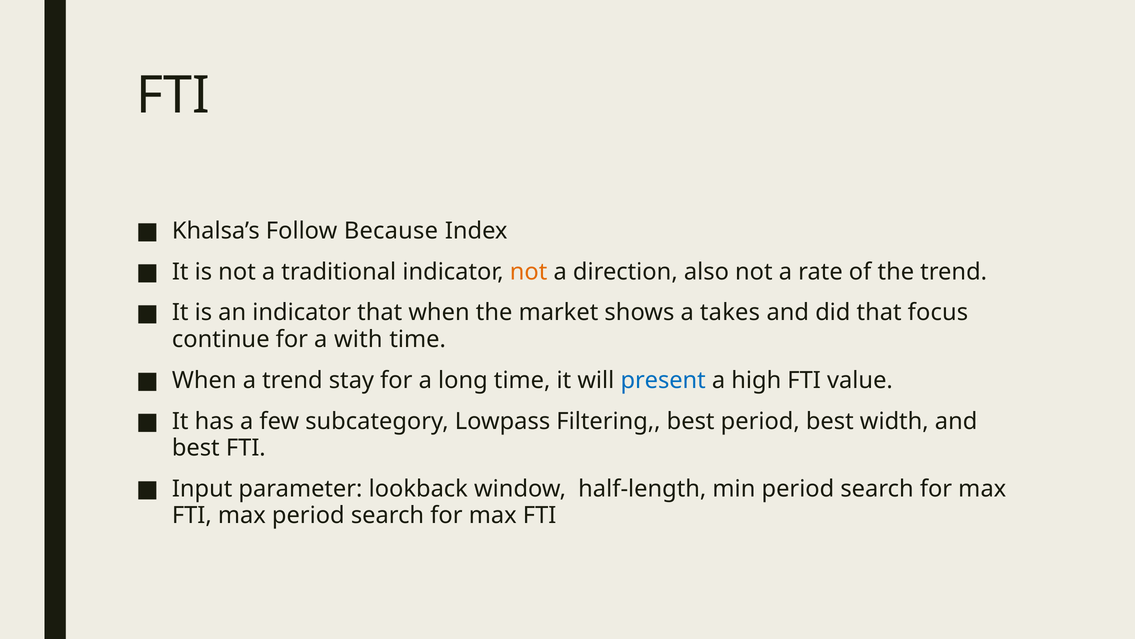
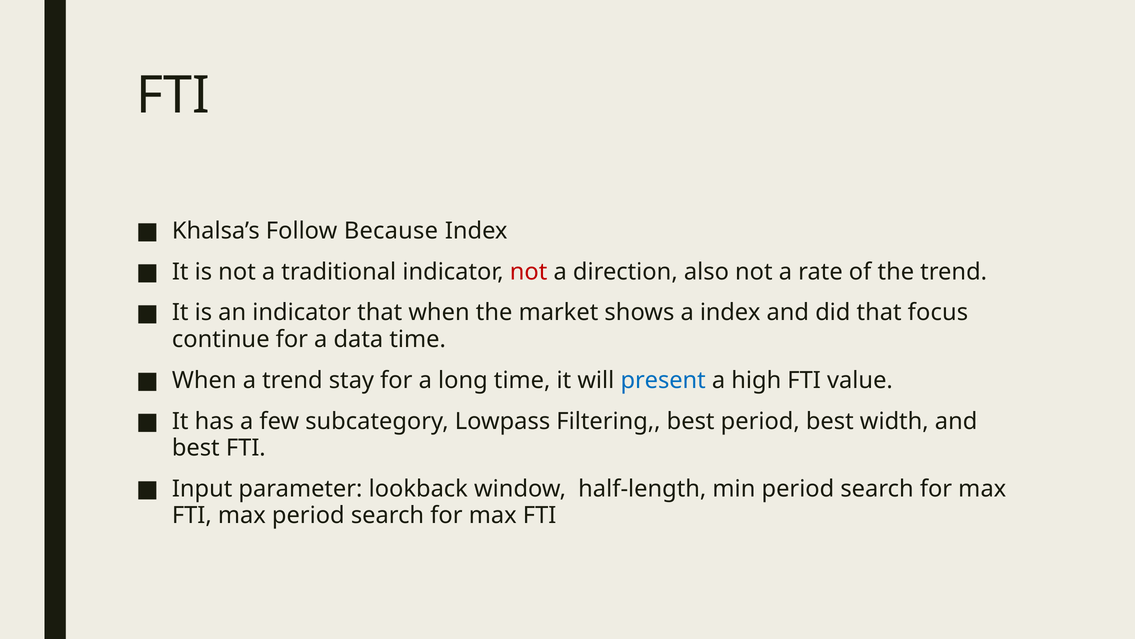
not at (529, 271) colour: orange -> red
a takes: takes -> index
with: with -> data
